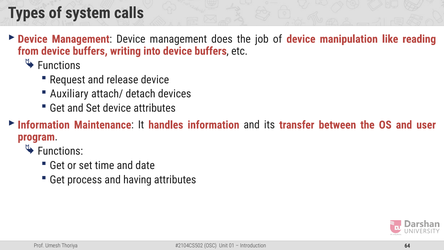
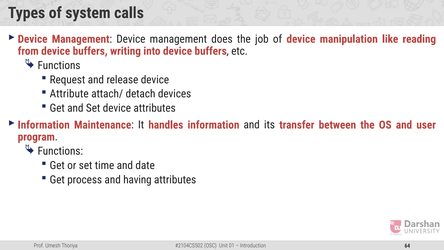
Auxiliary: Auxiliary -> Attribute
